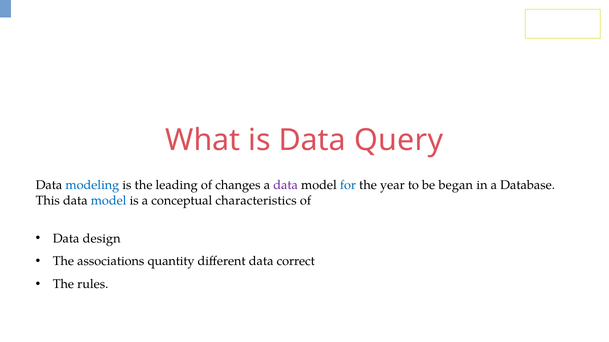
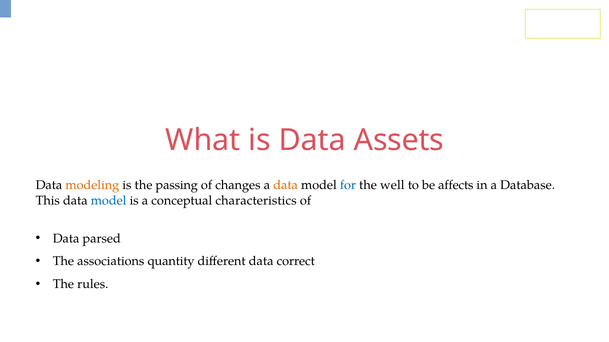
Query: Query -> Assets
modeling colour: blue -> orange
leading: leading -> passing
data at (286, 186) colour: purple -> orange
year: year -> well
began: began -> affects
design: design -> parsed
